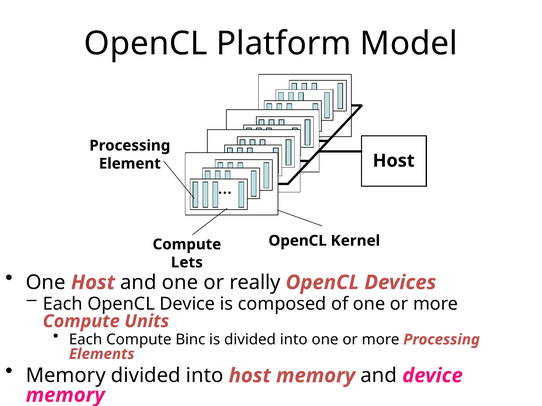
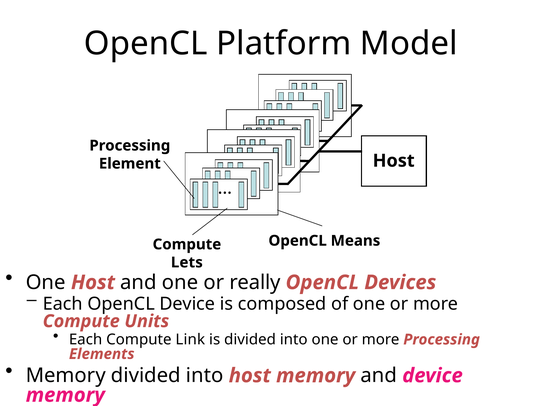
Kernel: Kernel -> Means
Binc: Binc -> Link
